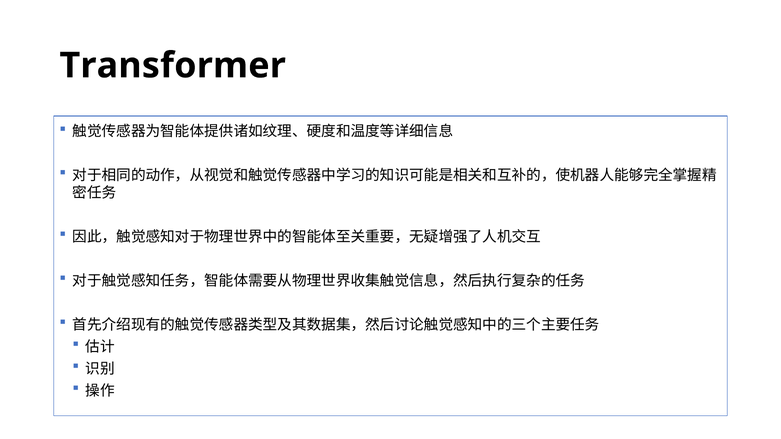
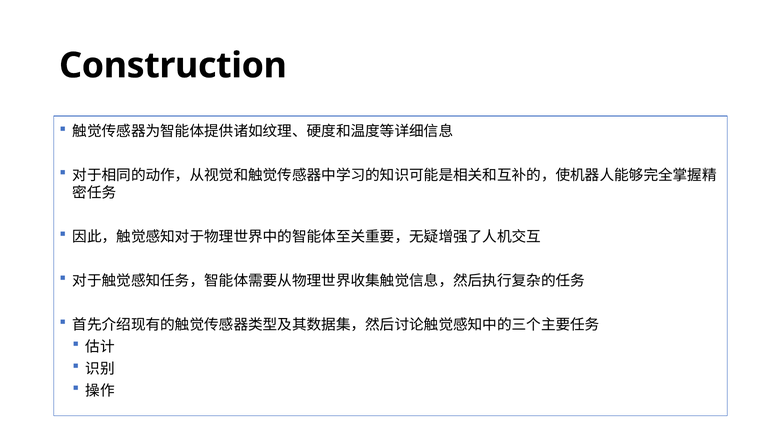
Transformer: Transformer -> Construction
